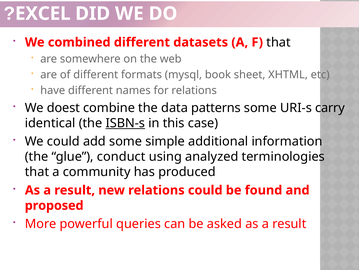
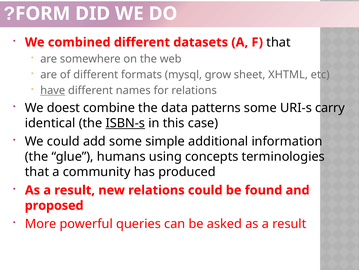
EXCEL: EXCEL -> FORM
book: book -> grow
have underline: none -> present
conduct: conduct -> humans
analyzed: analyzed -> concepts
